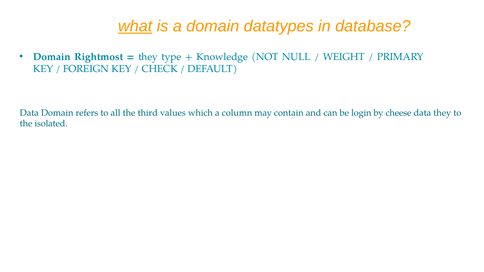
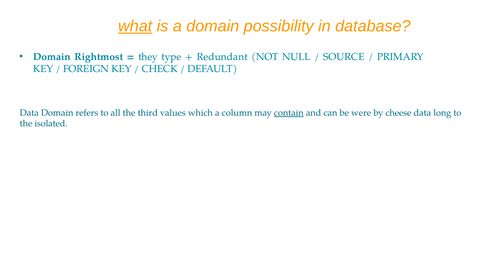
datatypes: datatypes -> possibility
Knowledge: Knowledge -> Redundant
WEIGHT: WEIGHT -> SOURCE
contain underline: none -> present
login: login -> were
data they: they -> long
